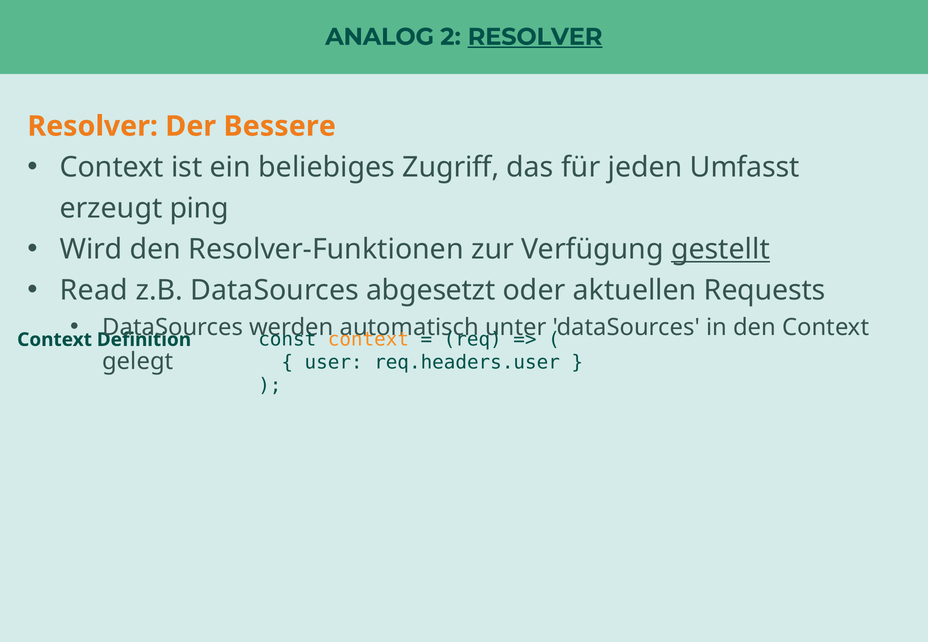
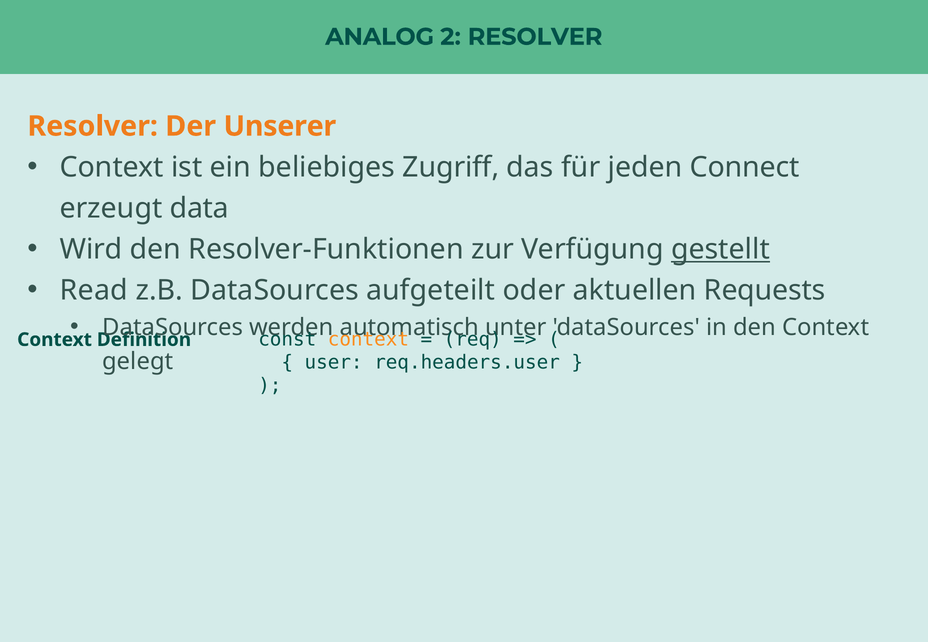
RESOLVER at (535, 37) underline: present -> none
Bessere: Bessere -> Unserer
Umfasst: Umfasst -> Connect
ping: ping -> data
abgesetzt: abgesetzt -> aufgeteilt
